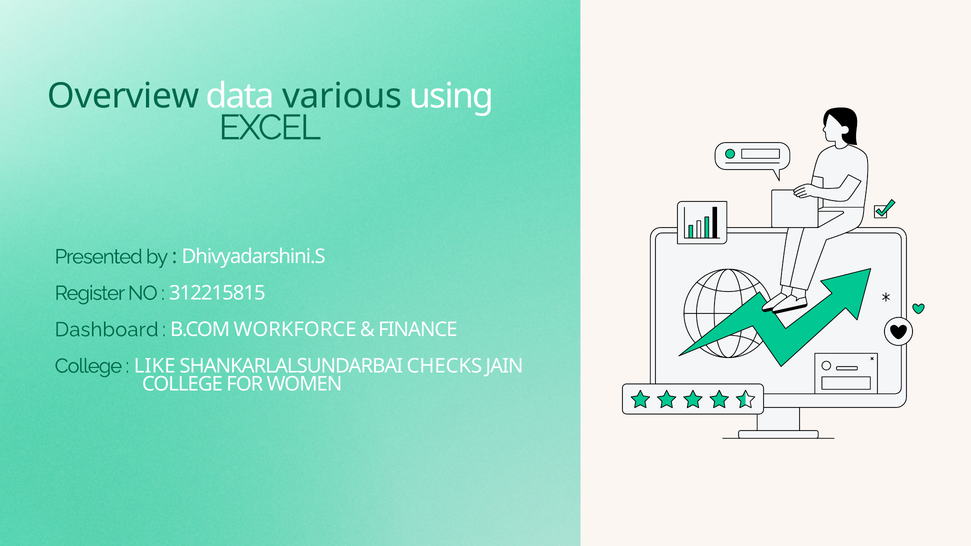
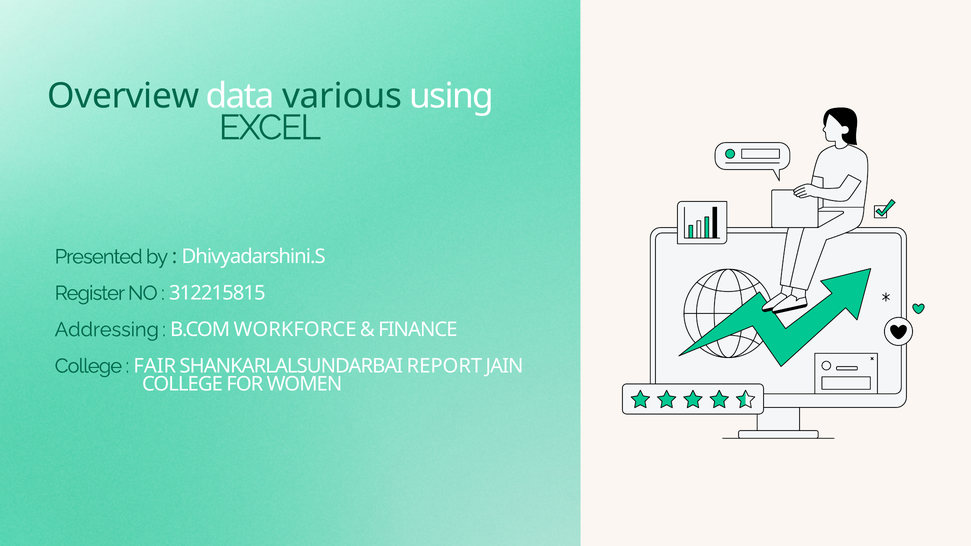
Dashboard: Dashboard -> Addressing
LIKE: LIKE -> FAIR
CHECKS: CHECKS -> REPORT
